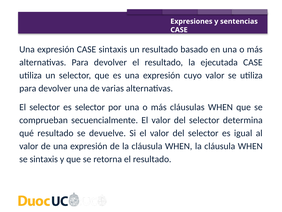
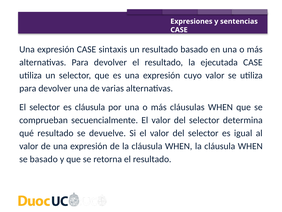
es selector: selector -> cláusula
se sintaxis: sintaxis -> basado
